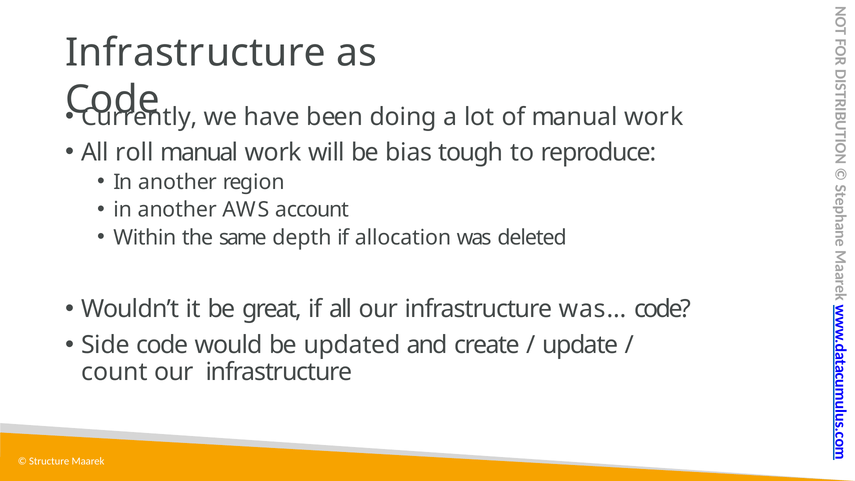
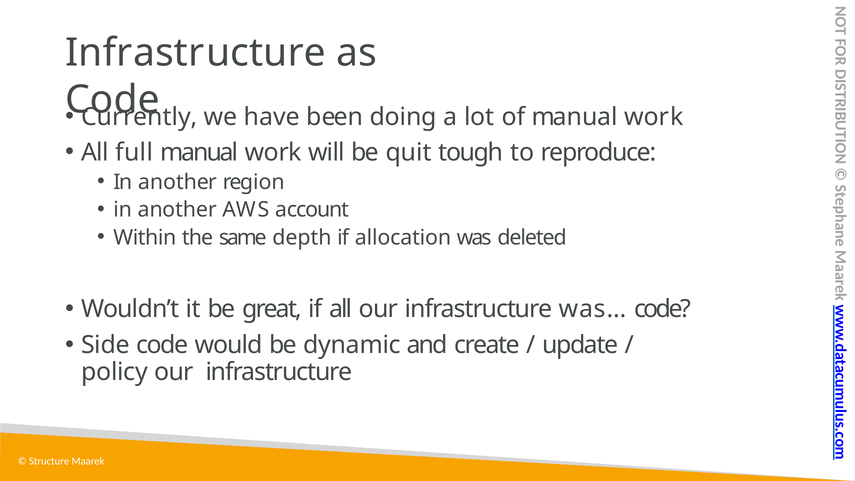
roll: roll -> full
bias: bias -> quit
updated: updated -> dynamic
count: count -> policy
